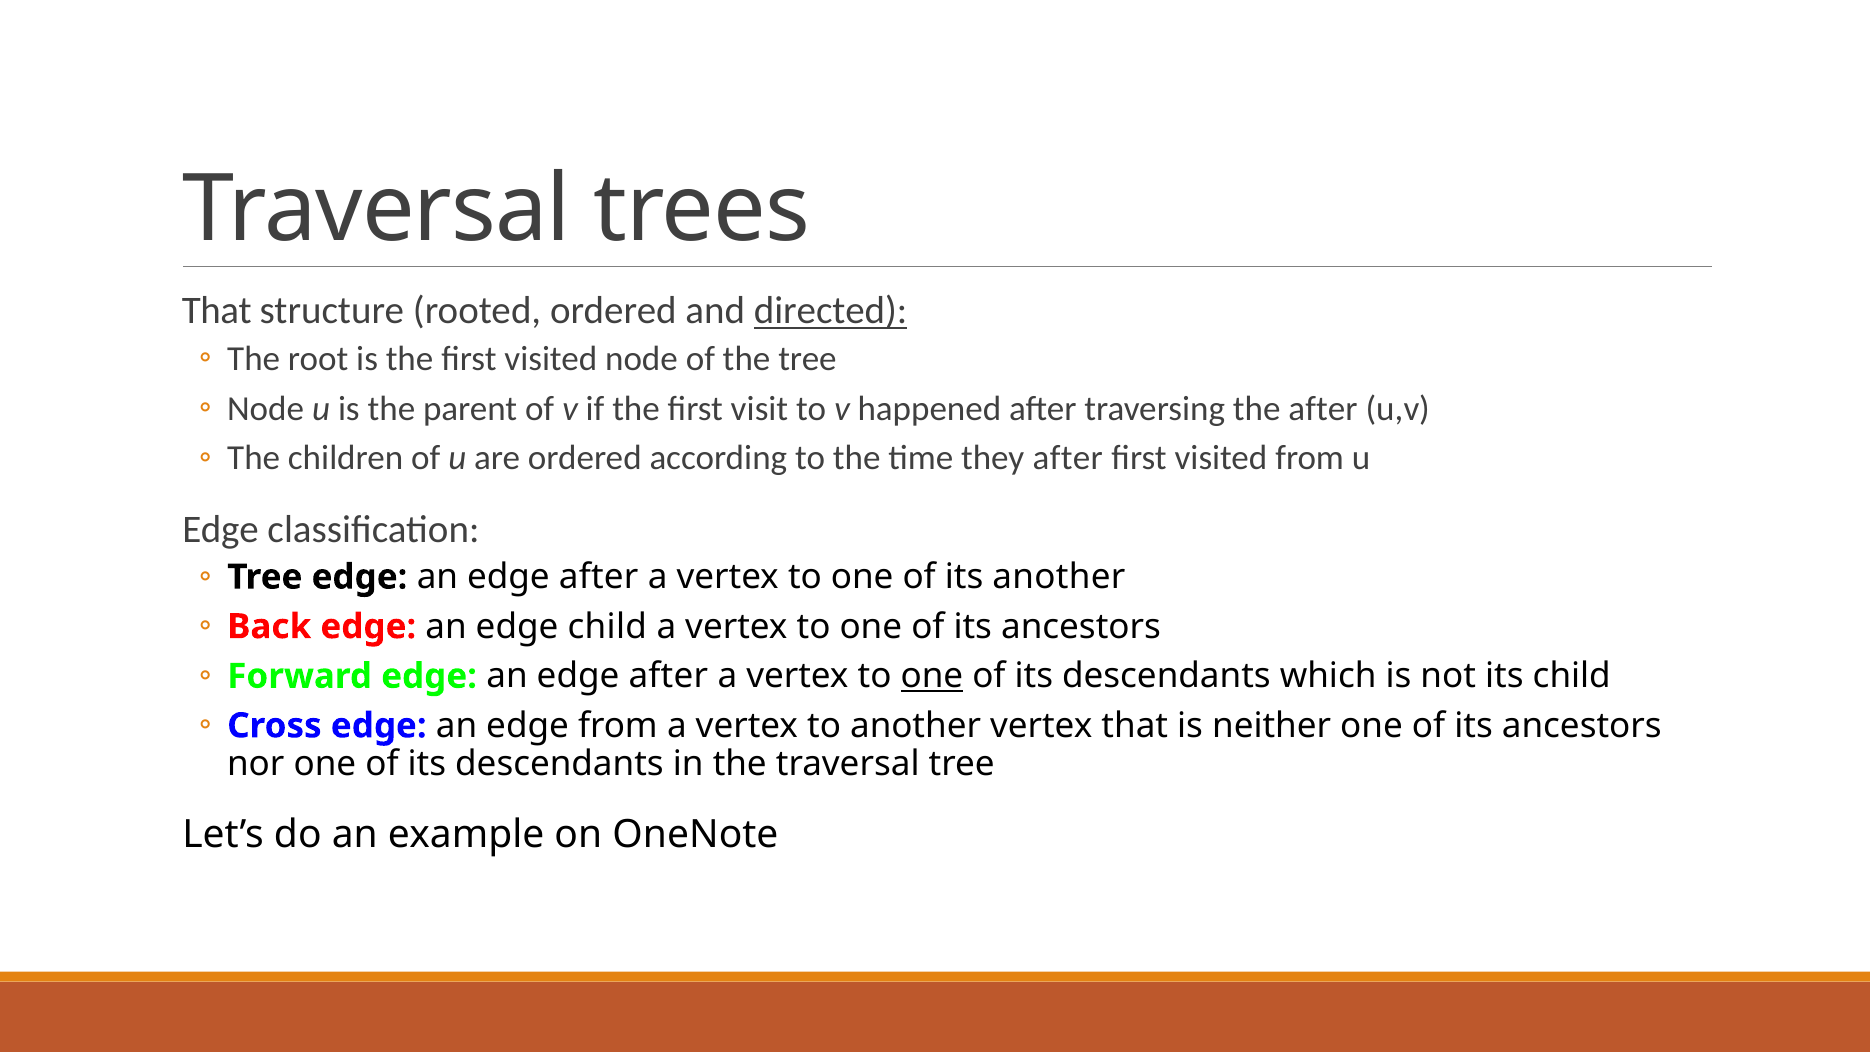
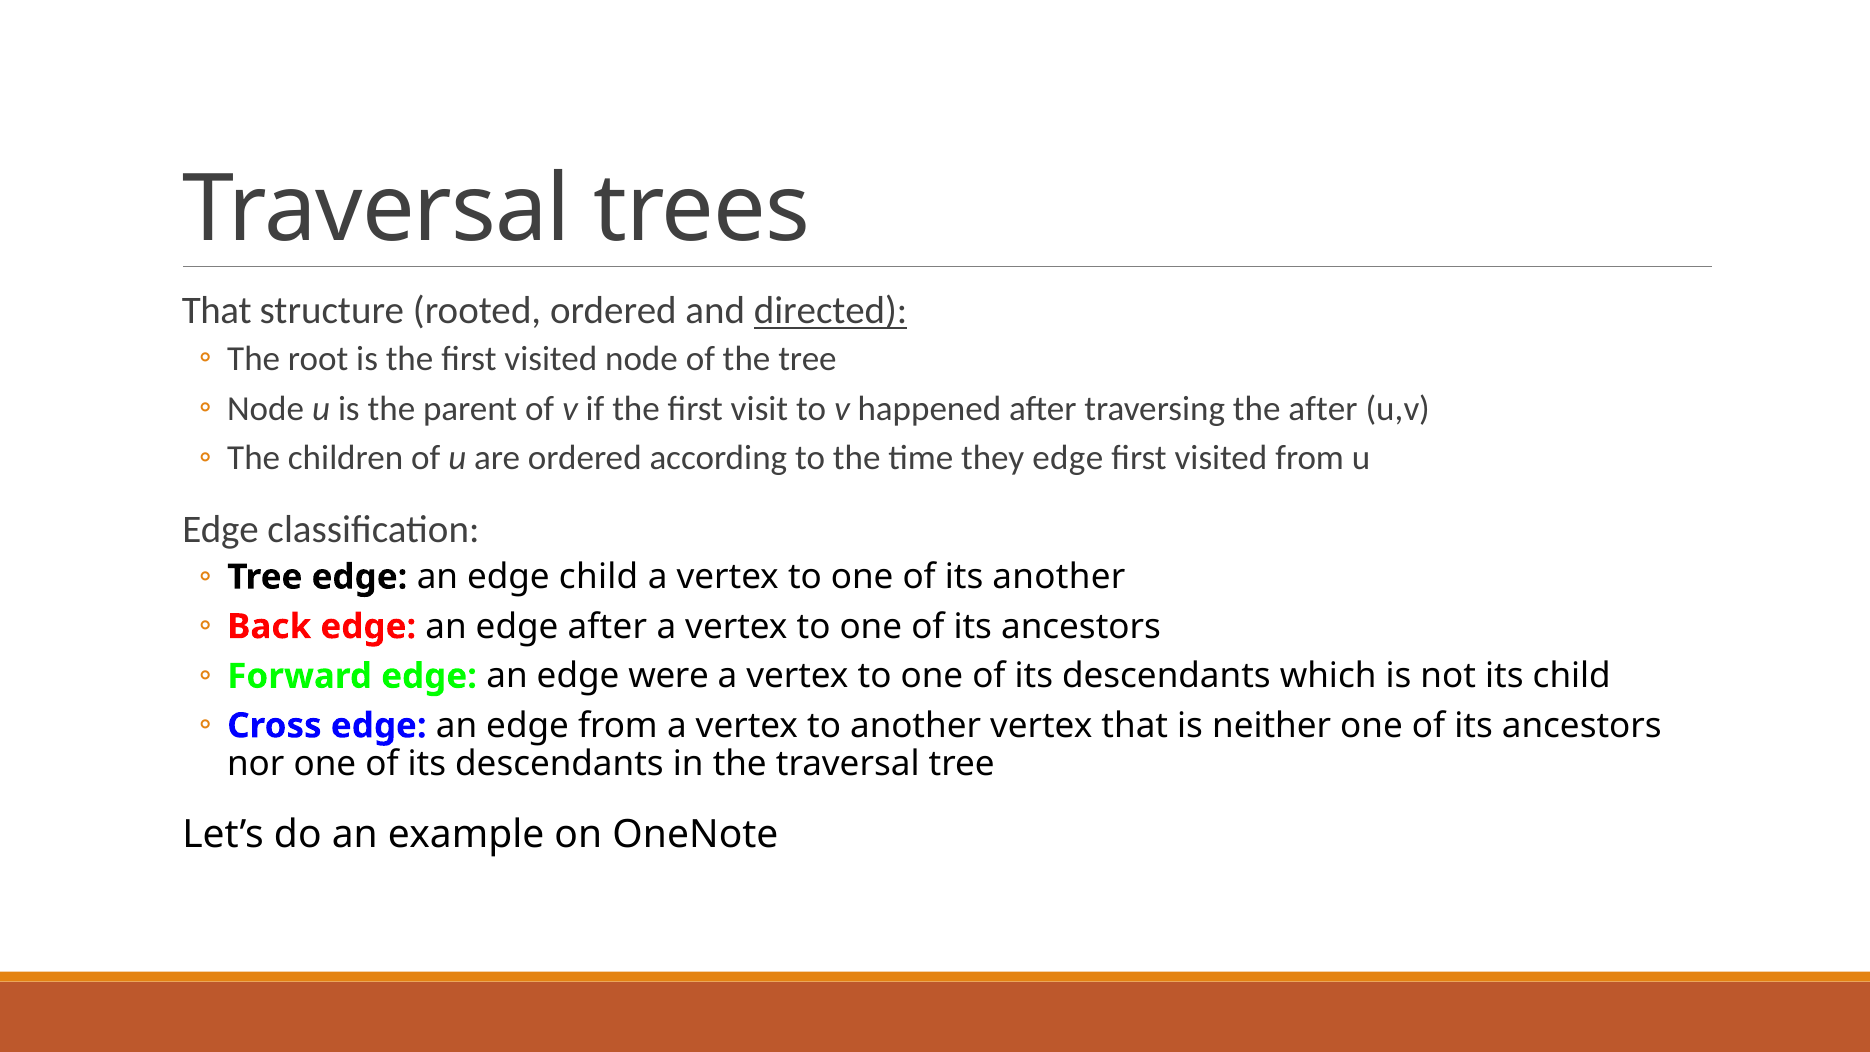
they after: after -> edge
after at (599, 577): after -> child
edge child: child -> after
after at (668, 676): after -> were
one at (932, 676) underline: present -> none
